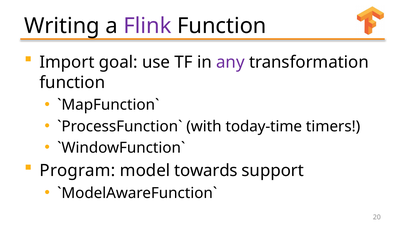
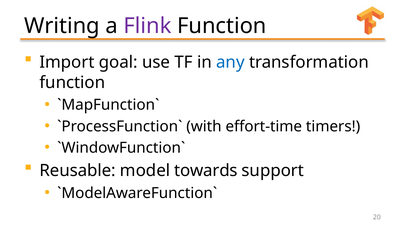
any colour: purple -> blue
today-time: today-time -> effort-time
Program: Program -> Reusable
